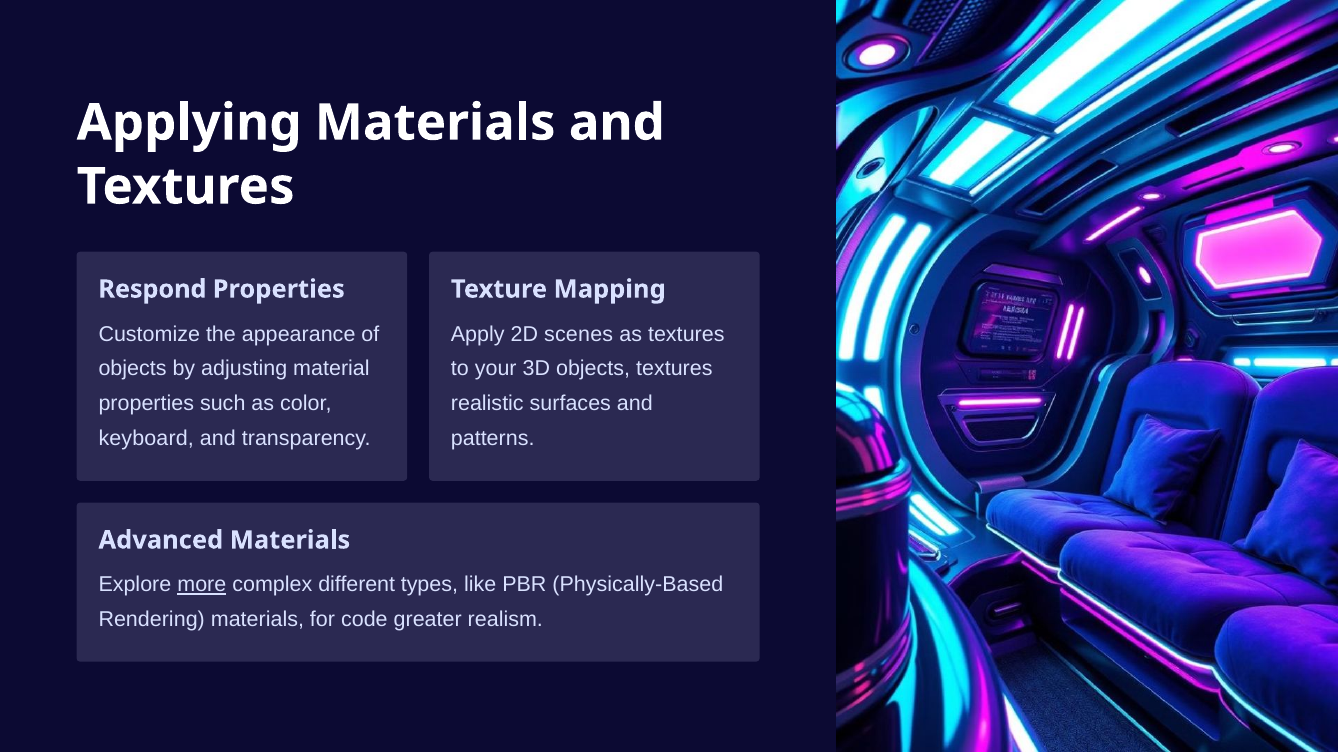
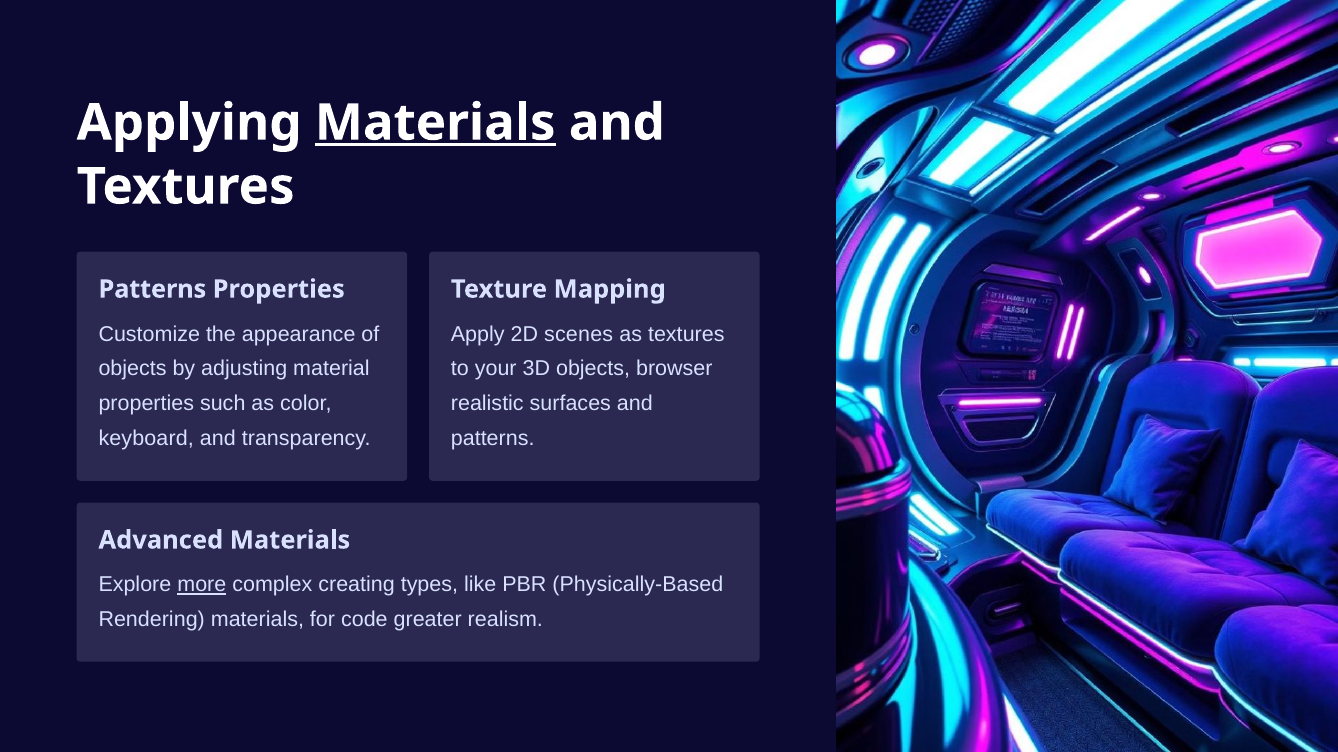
Materials at (435, 123) underline: none -> present
Respond at (152, 289): Respond -> Patterns
objects textures: textures -> browser
different: different -> creating
